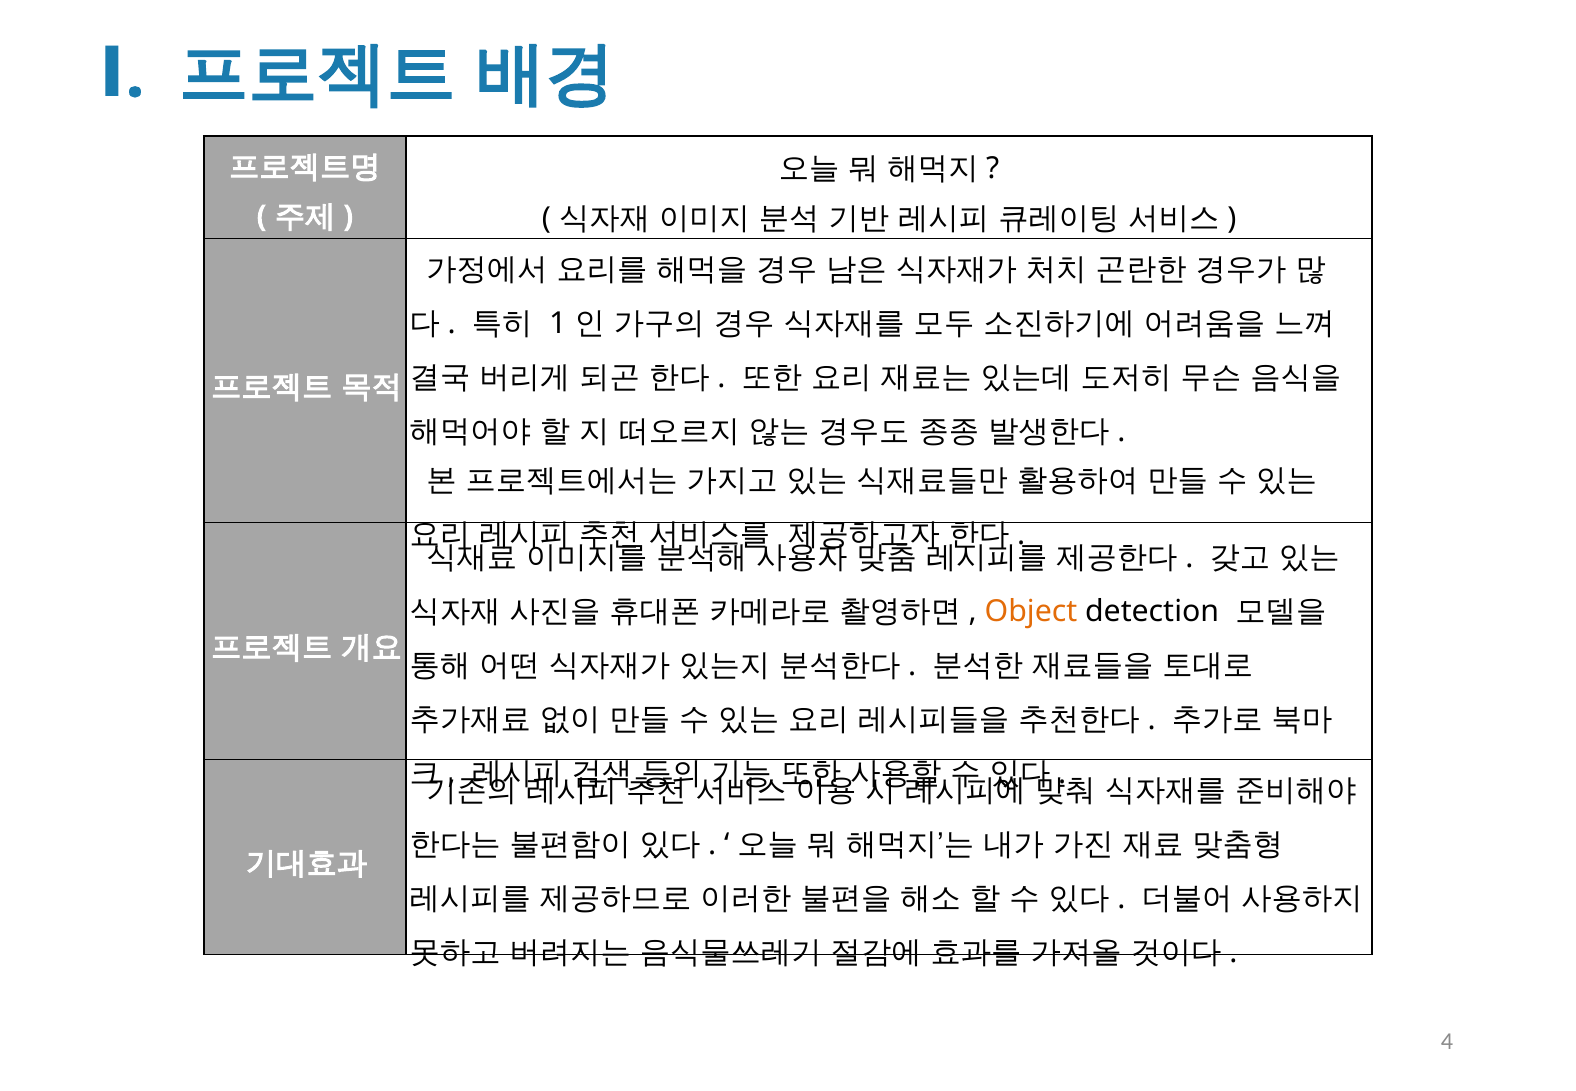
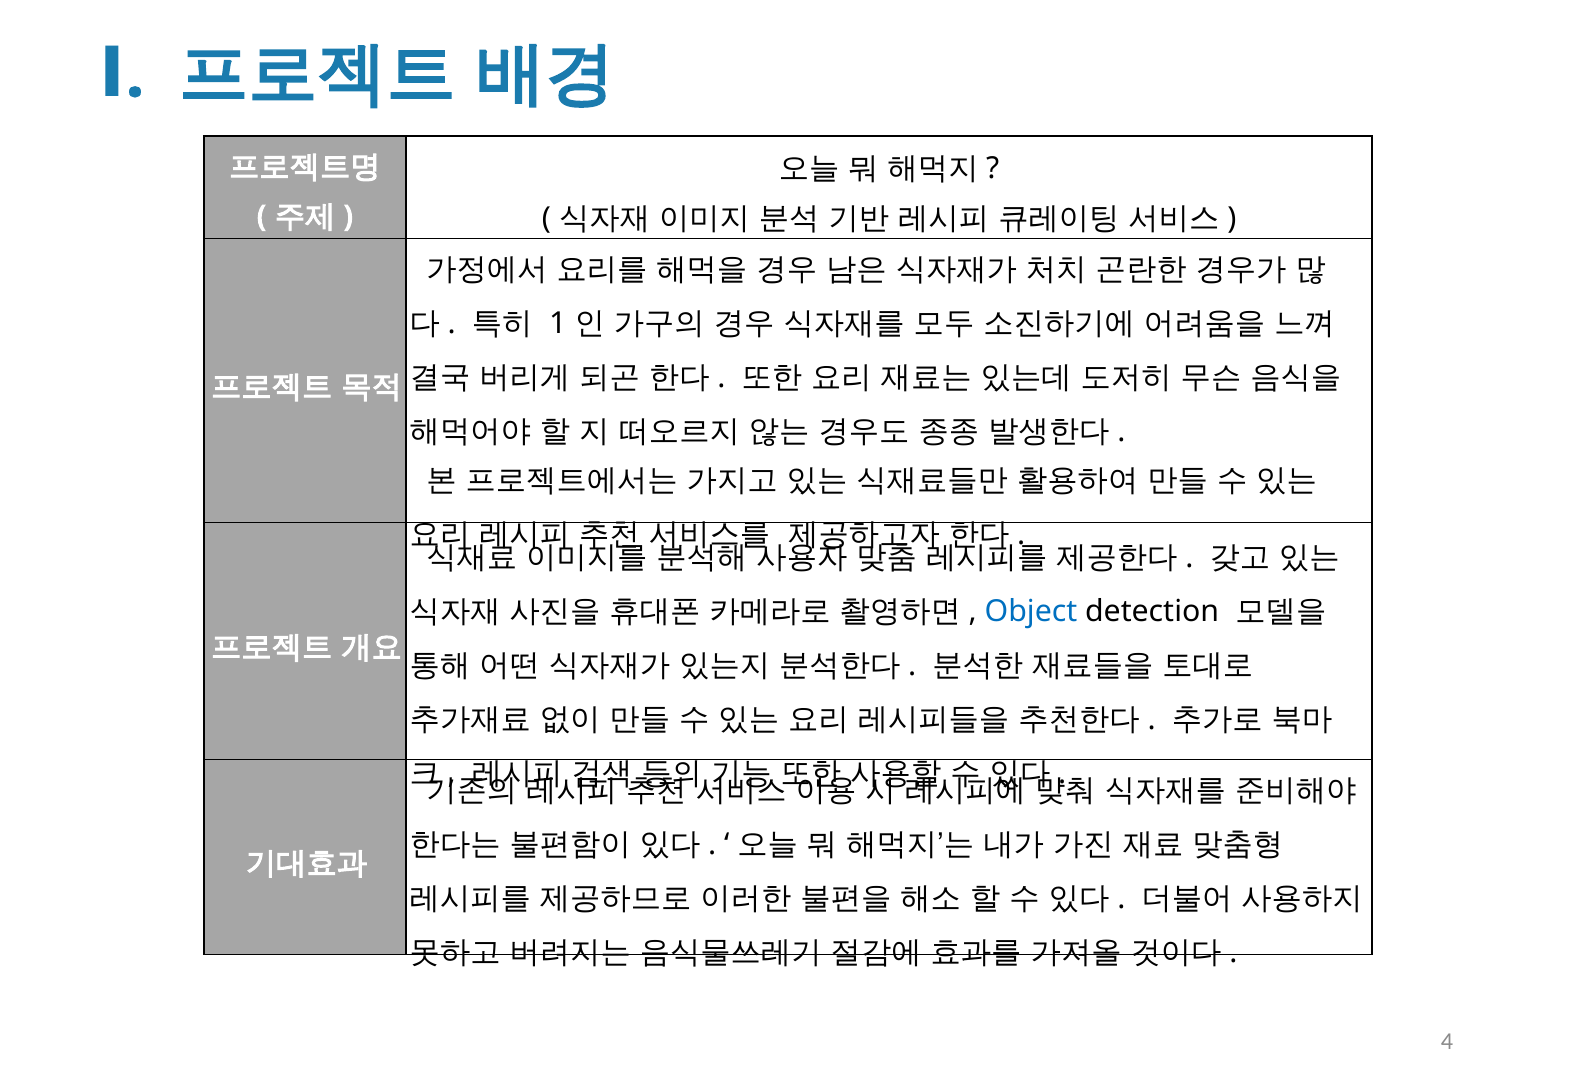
Object colour: orange -> blue
